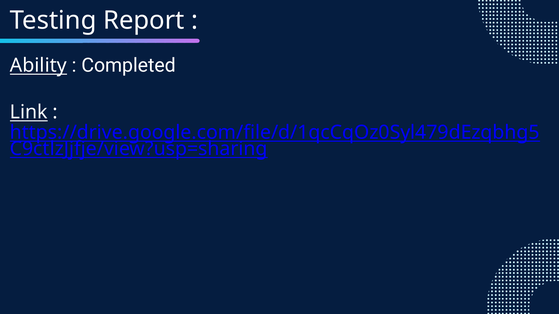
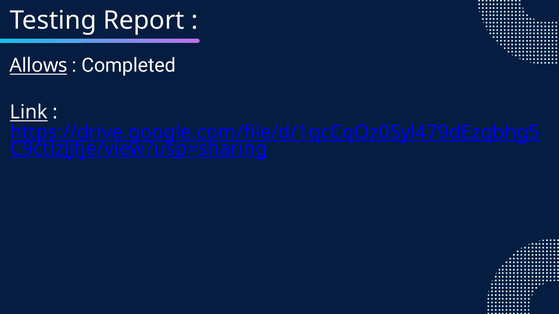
Ability: Ability -> Allows
